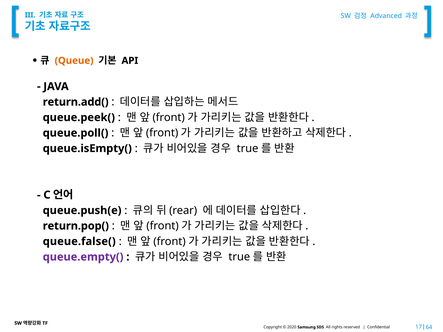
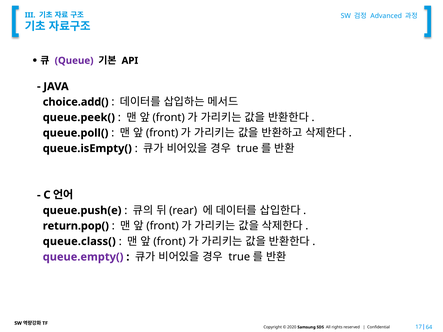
Queue colour: orange -> purple
return.add(: return.add( -> choice.add(
queue.false(: queue.false( -> queue.class(
